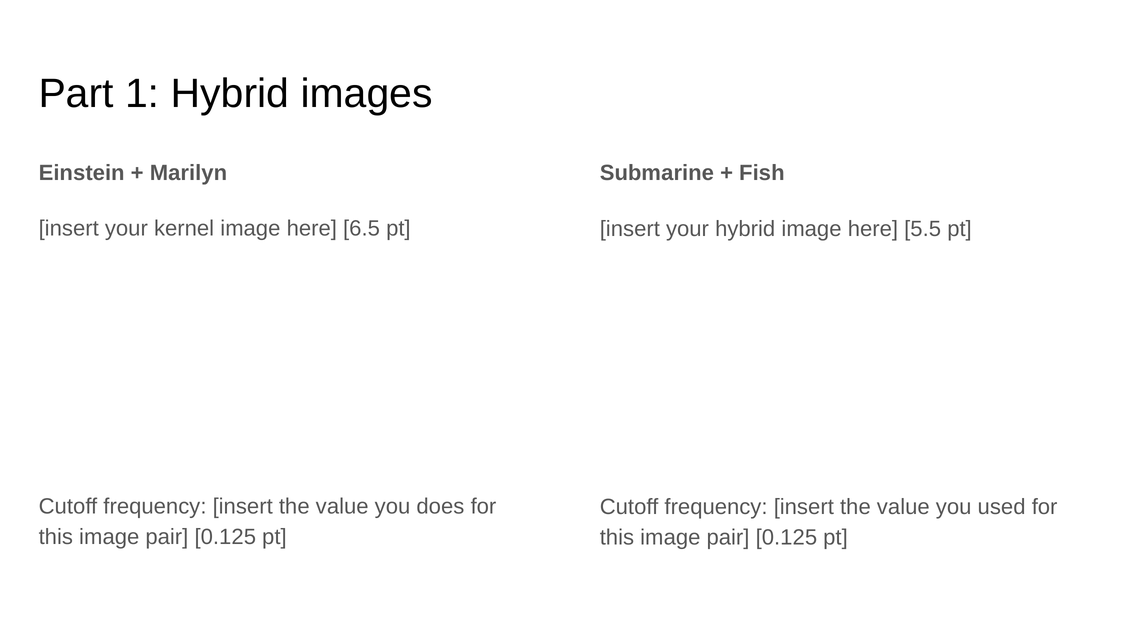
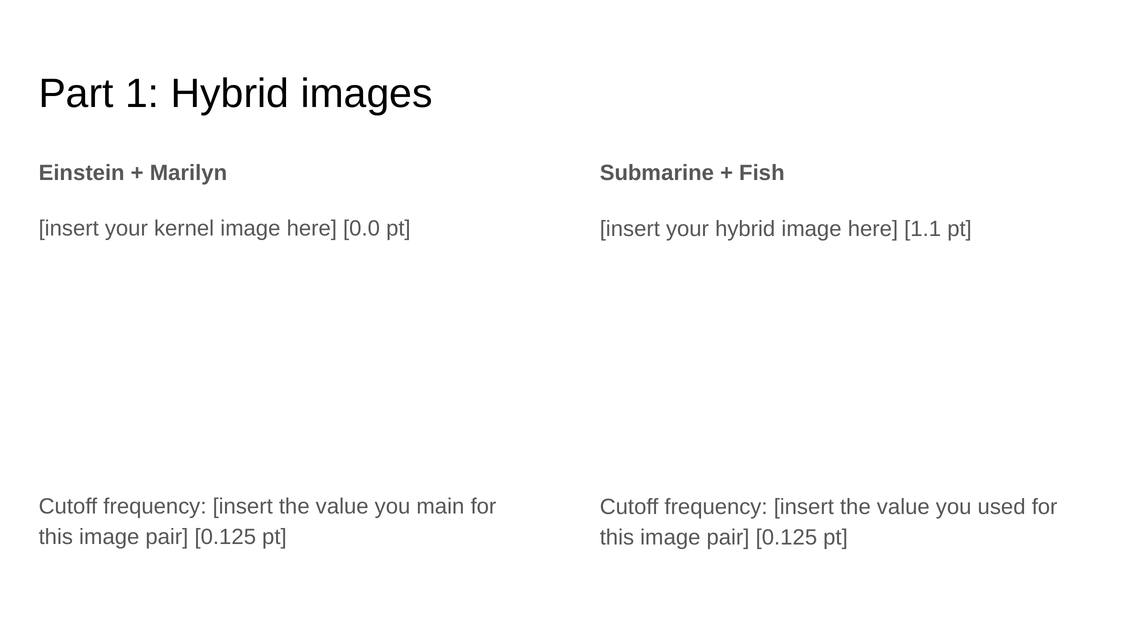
6.5: 6.5 -> 0.0
5.5: 5.5 -> 1.1
does: does -> main
